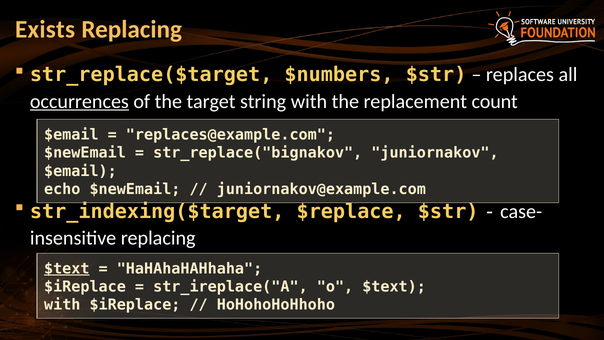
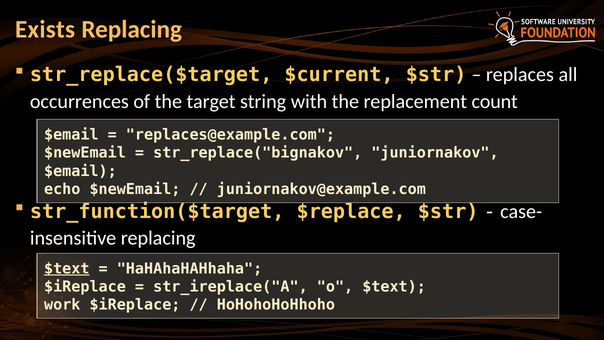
$numbers: $numbers -> $current
occurrences underline: present -> none
str_indexing($target: str_indexing($target -> str_function($target
with at (62, 305): with -> work
